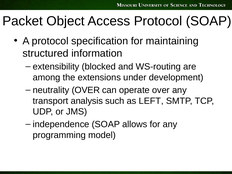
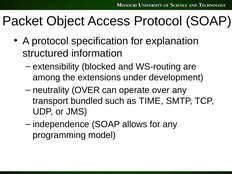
maintaining: maintaining -> explanation
analysis: analysis -> bundled
LEFT: LEFT -> TIME
